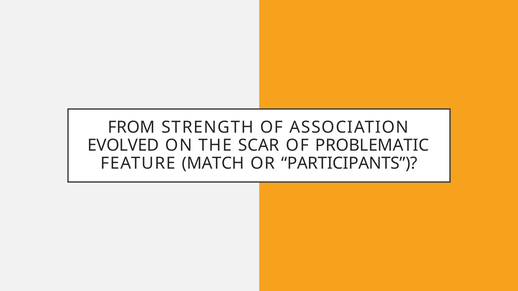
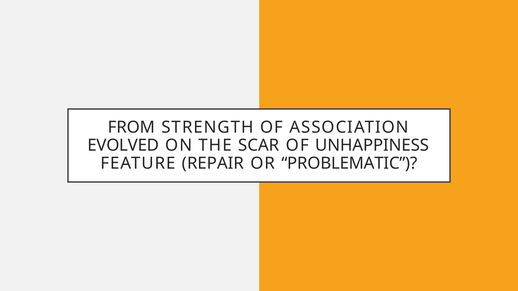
PROBLEMATIC: PROBLEMATIC -> UNHAPPINESS
MATCH: MATCH -> REPAIR
PARTICIPANTS: PARTICIPANTS -> PROBLEMATIC
